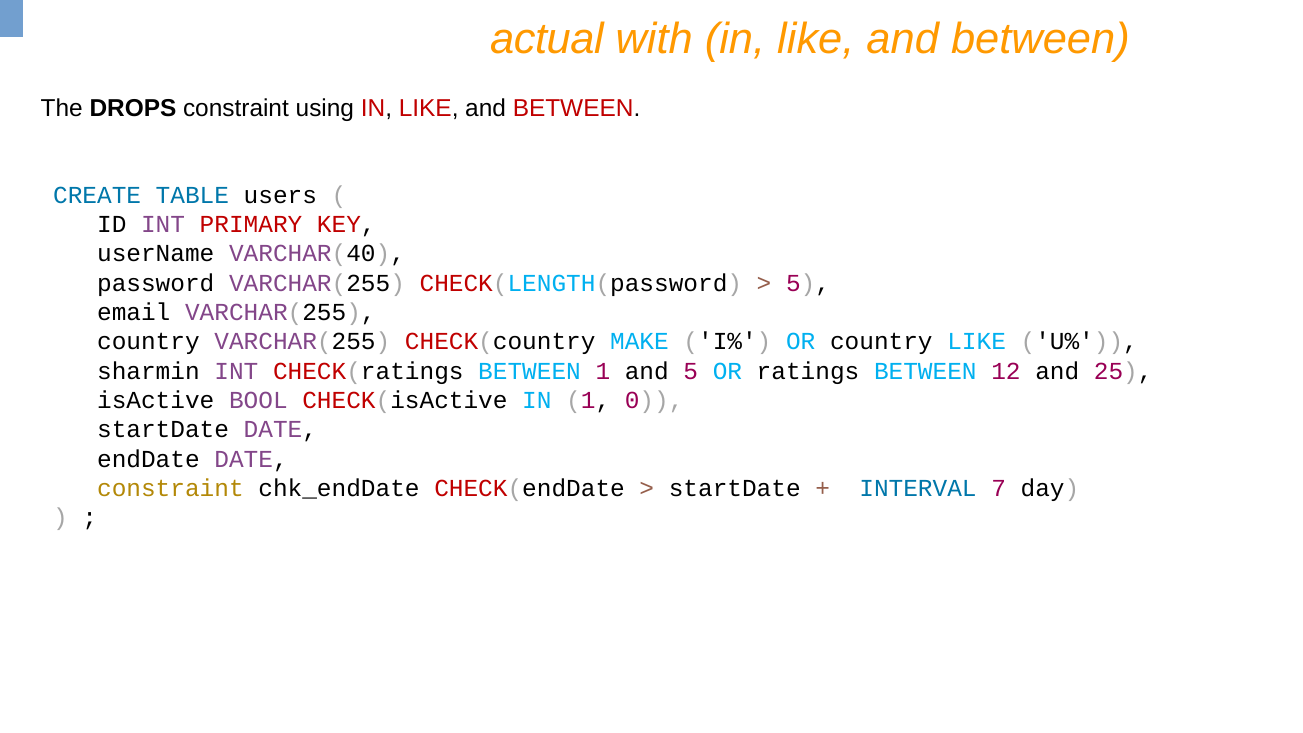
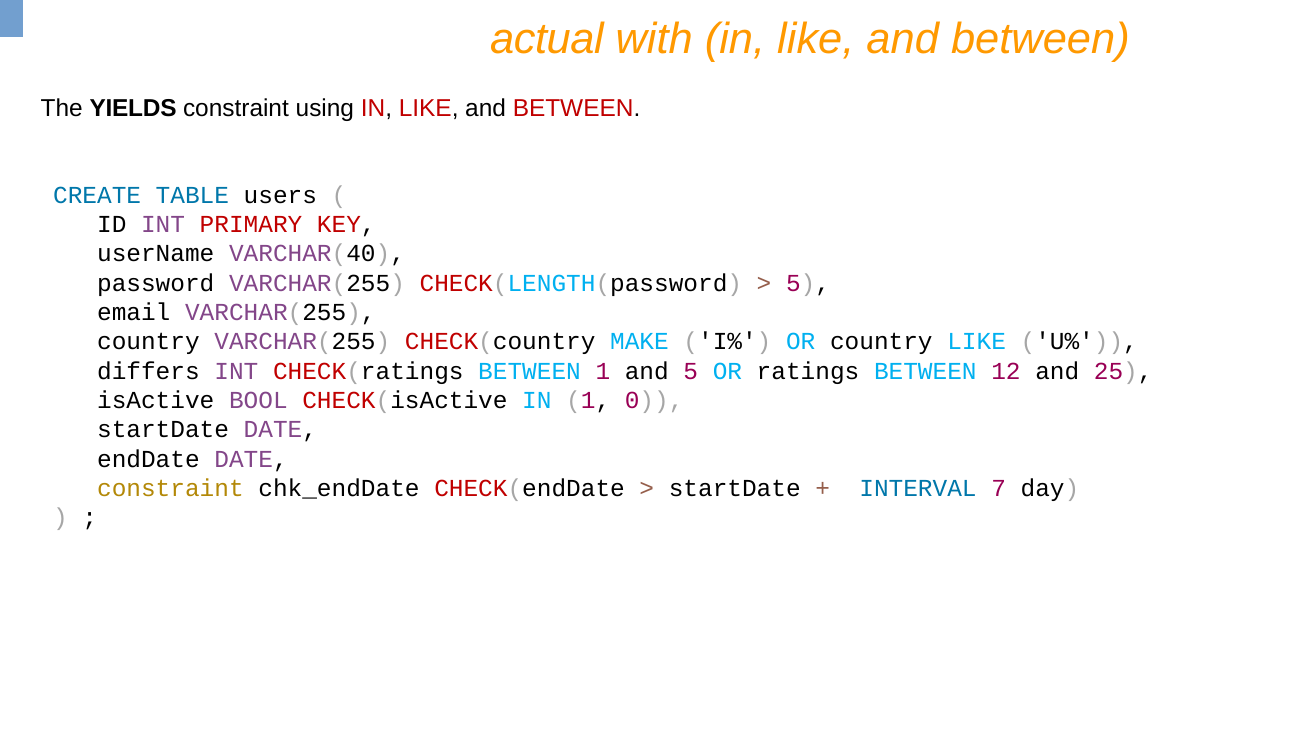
DROPS: DROPS -> YIELDS
sharmin: sharmin -> differs
